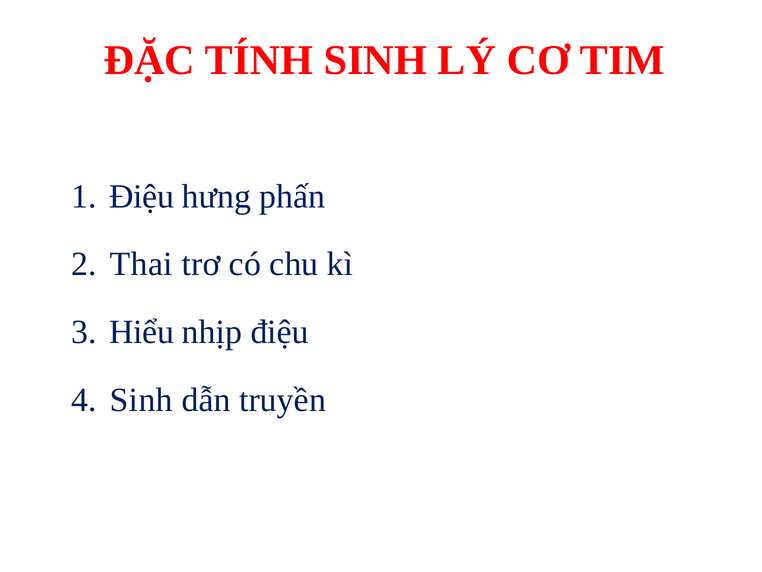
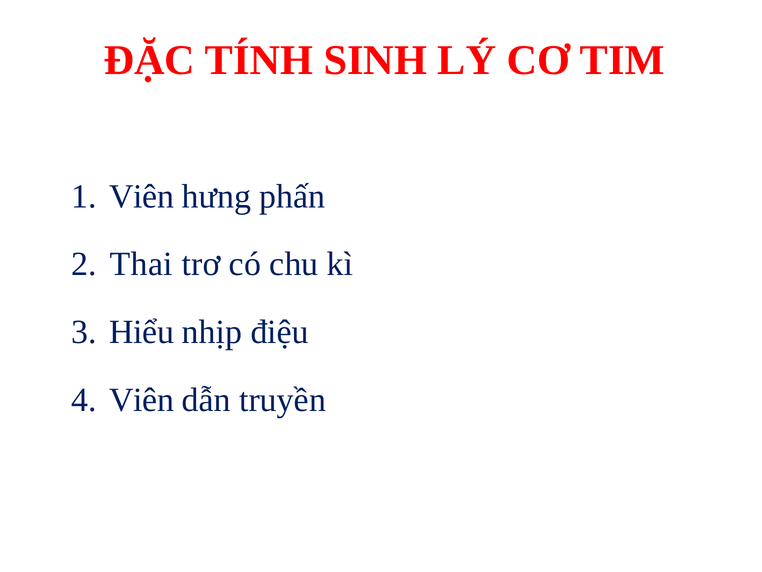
Điệu at (142, 196): Điệu -> Viên
Sinh at (141, 400): Sinh -> Viên
